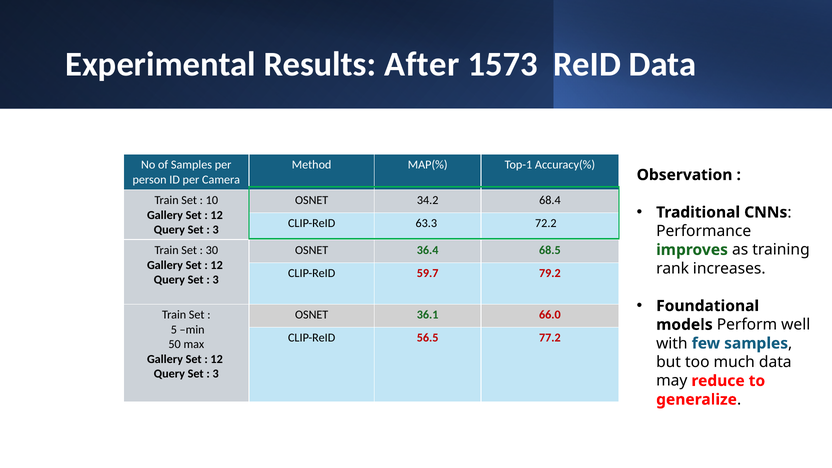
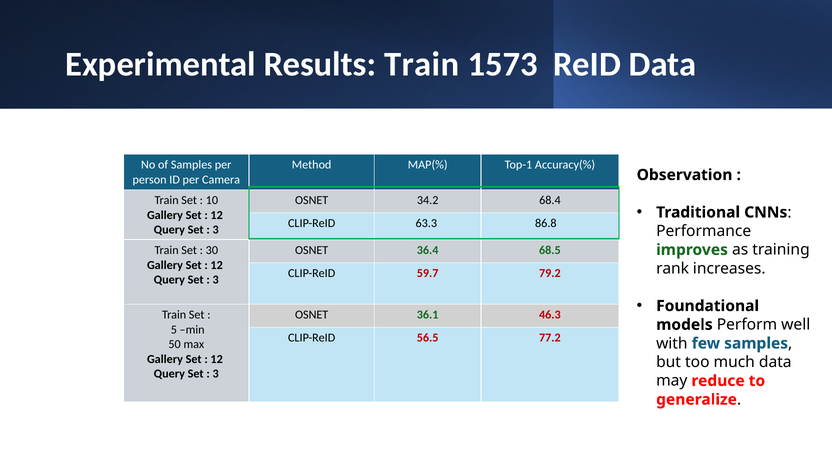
Results After: After -> Train
72.2: 72.2 -> 86.8
66.0: 66.0 -> 46.3
